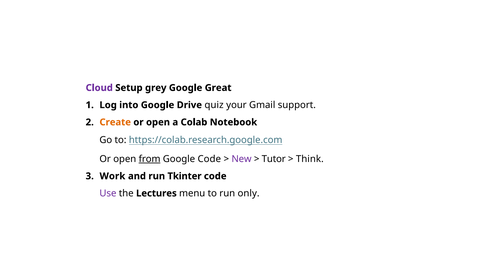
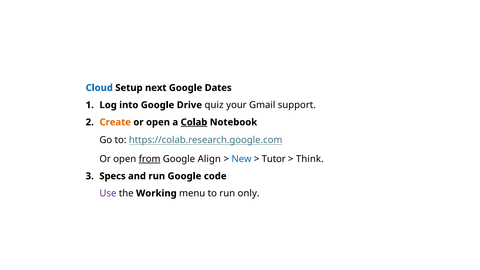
Cloud colour: purple -> blue
grey: grey -> next
Great: Great -> Dates
Colab underline: none -> present
Google Code: Code -> Align
New colour: purple -> blue
Work: Work -> Specs
run Tkinter: Tkinter -> Google
Lectures: Lectures -> Working
